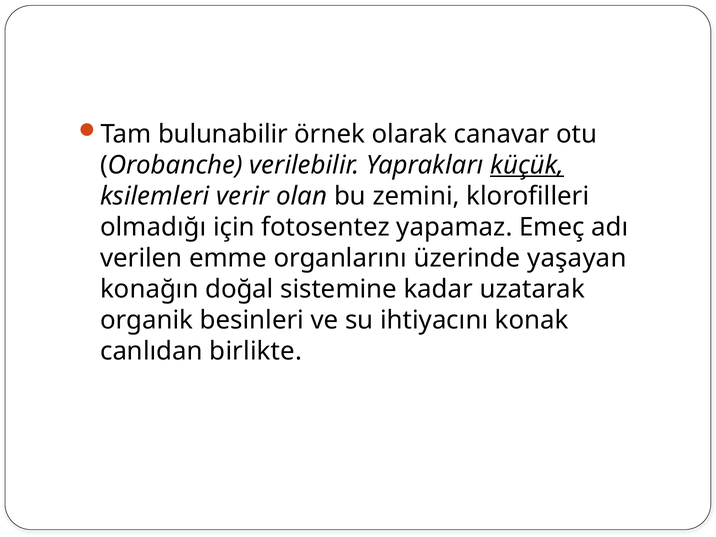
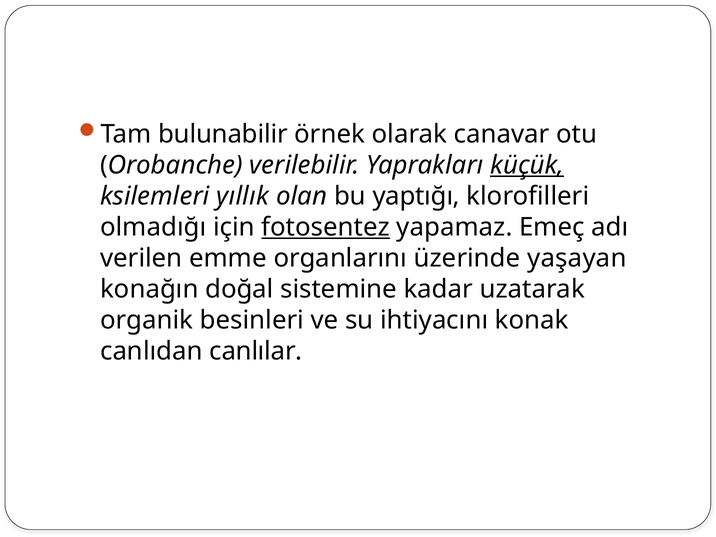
verir: verir -> yıllık
zemini: zemini -> yaptığı
fotosentez underline: none -> present
birlikte: birlikte -> canlılar
